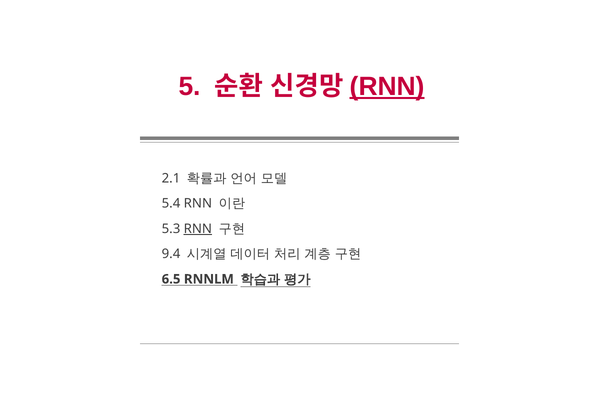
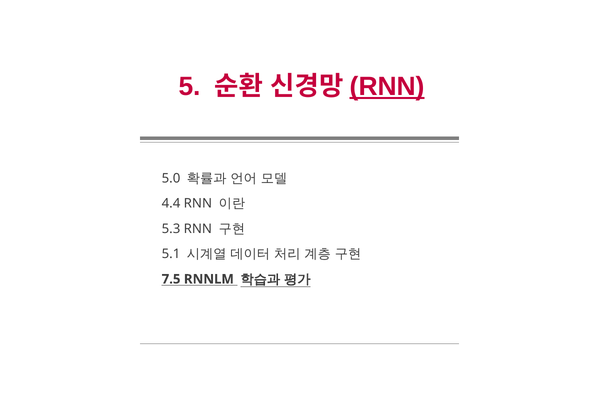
2.1: 2.1 -> 5.0
5.4: 5.4 -> 4.4
RNN at (198, 229) underline: present -> none
9.4: 9.4 -> 5.1
6.5: 6.5 -> 7.5
